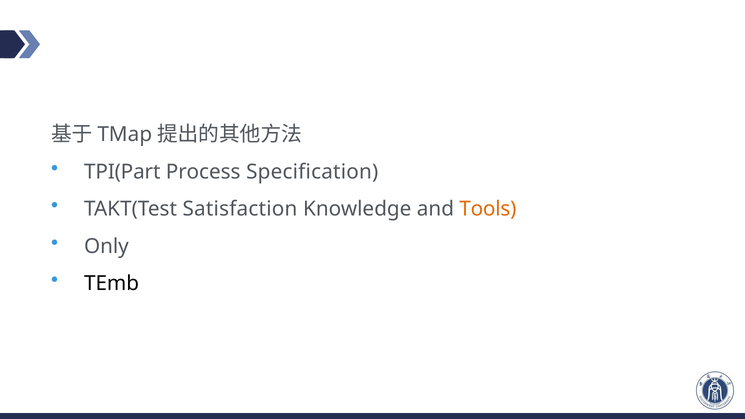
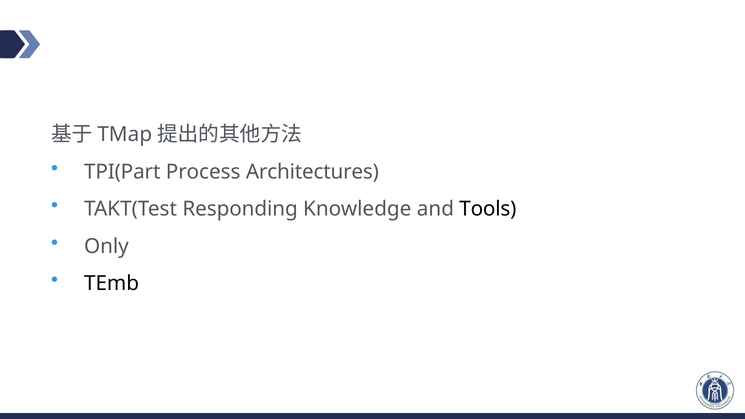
Specification: Specification -> Architectures
Satisfaction: Satisfaction -> Responding
Tools colour: orange -> black
